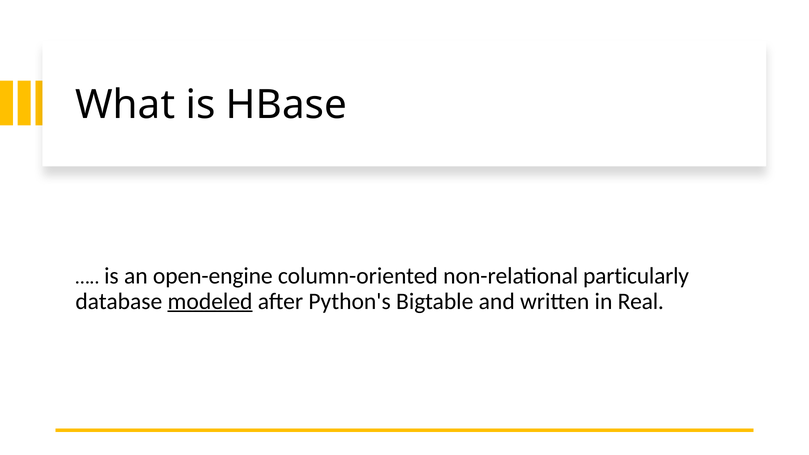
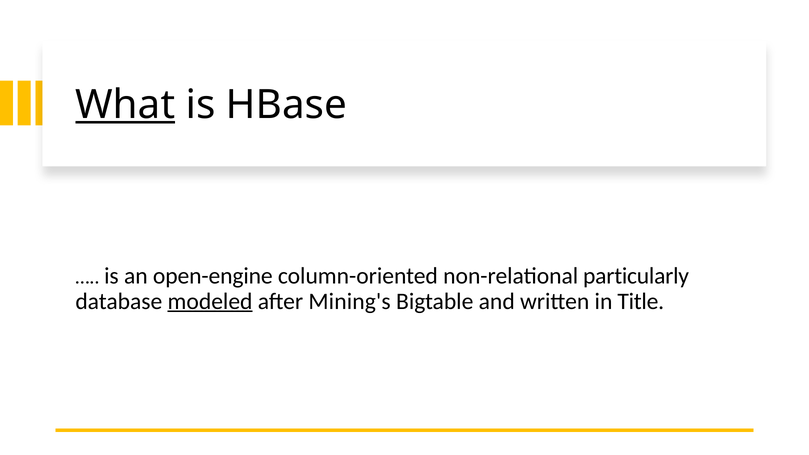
What underline: none -> present
Python's: Python's -> Mining's
Real: Real -> Title
